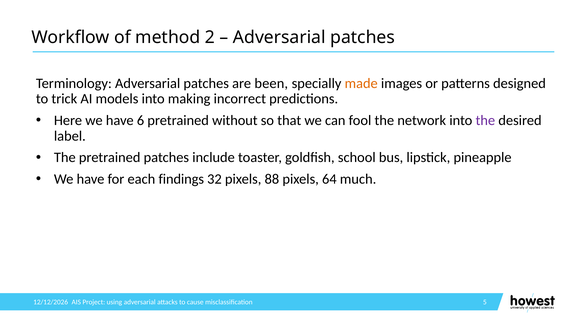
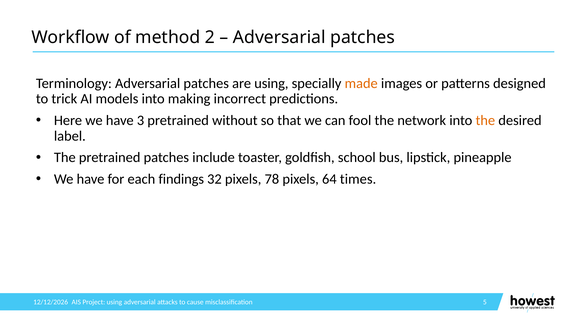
are been: been -> using
6: 6 -> 3
the at (485, 120) colour: purple -> orange
88: 88 -> 78
much: much -> times
